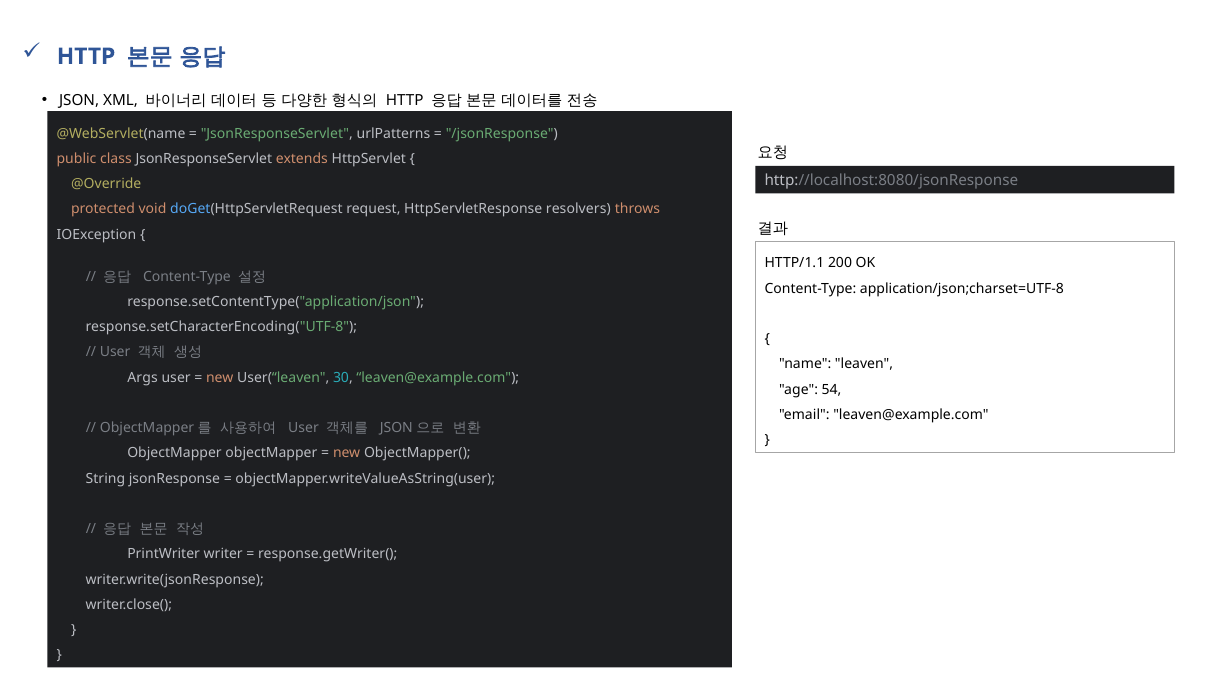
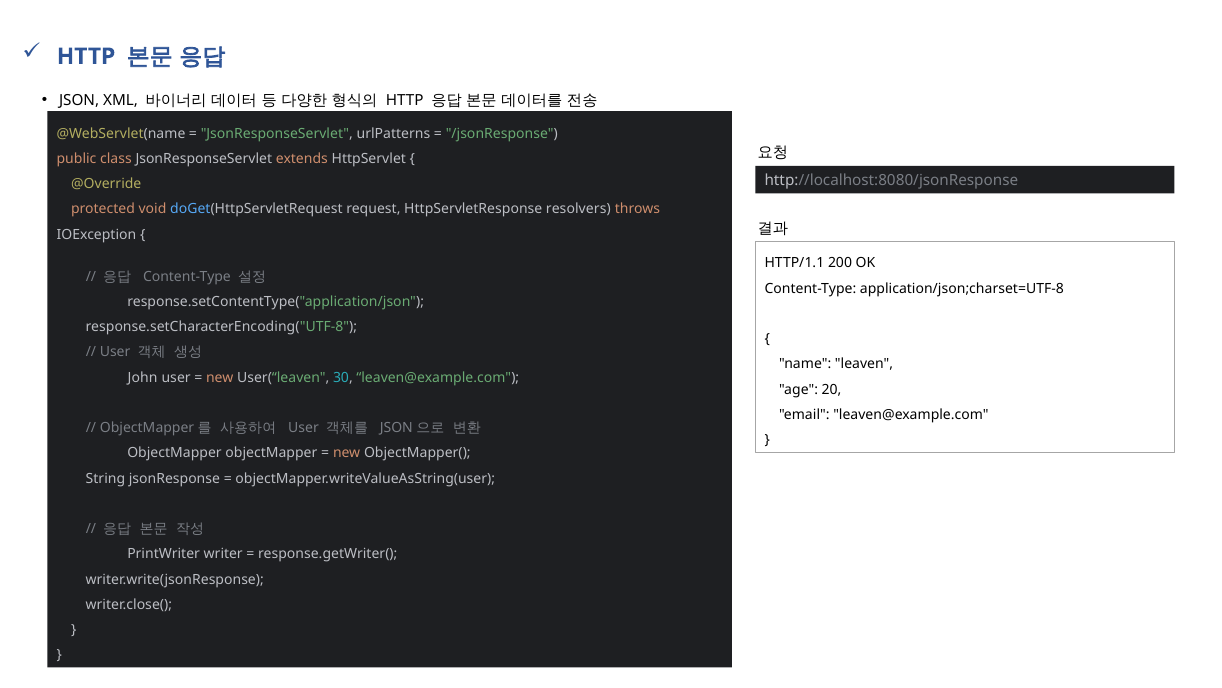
Args: Args -> John
54: 54 -> 20
